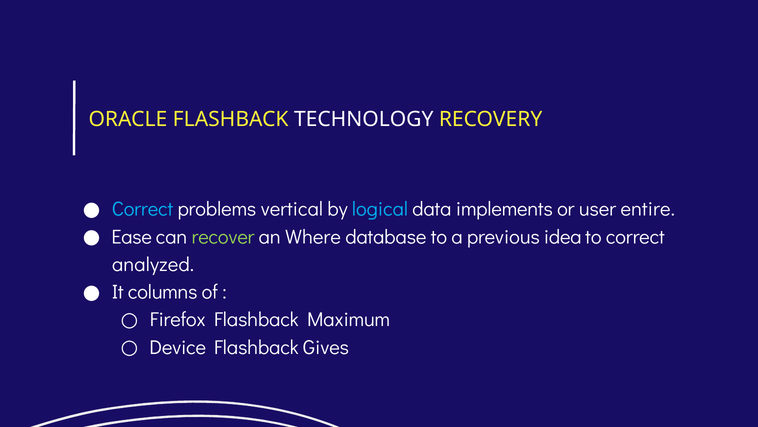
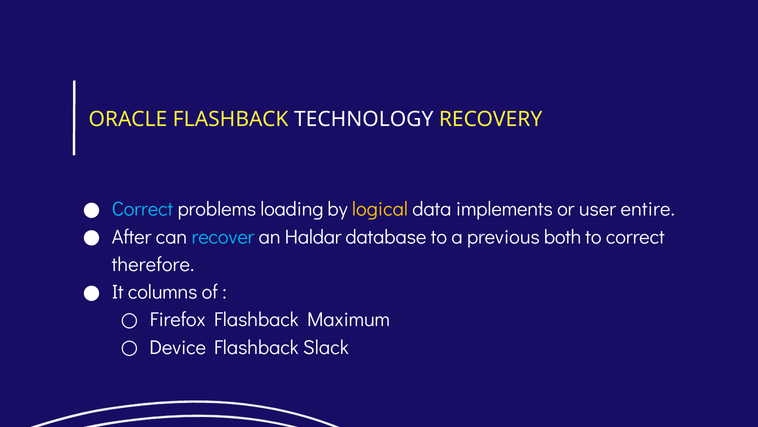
vertical: vertical -> loading
logical colour: light blue -> yellow
Ease: Ease -> After
recover colour: light green -> light blue
Where: Where -> Haldar
idea: idea -> both
analyzed: analyzed -> therefore
Gives: Gives -> Slack
